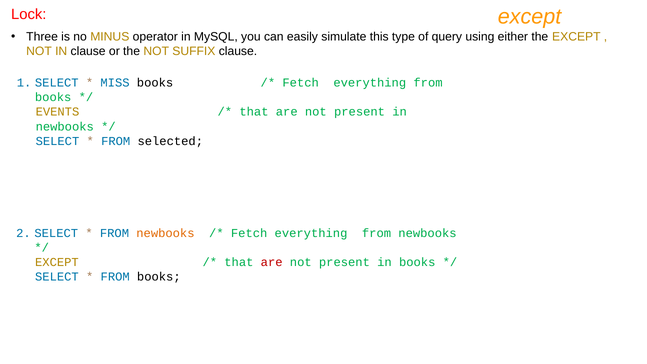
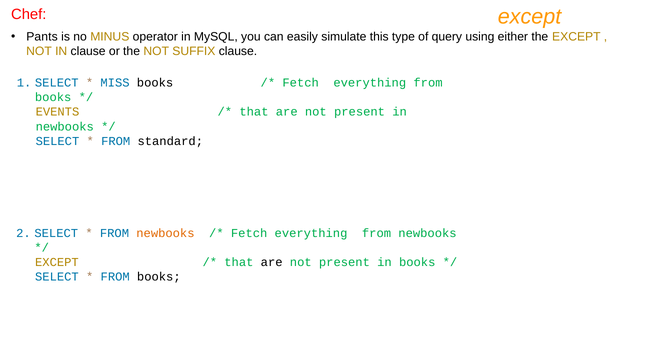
Lock: Lock -> Chef
Three: Three -> Pants
selected: selected -> standard
are at (272, 262) colour: red -> black
